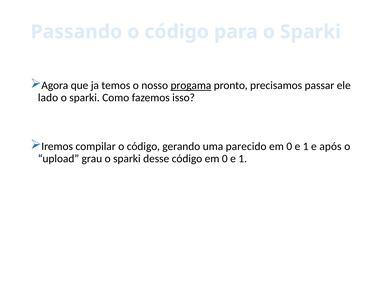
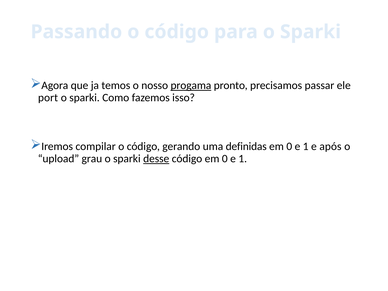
lado: lado -> port
parecido: parecido -> definidas
desse underline: none -> present
